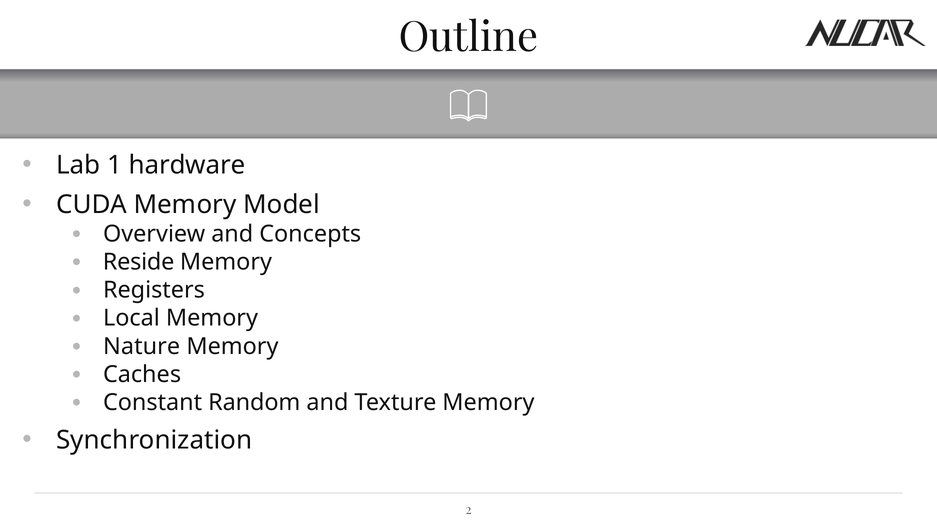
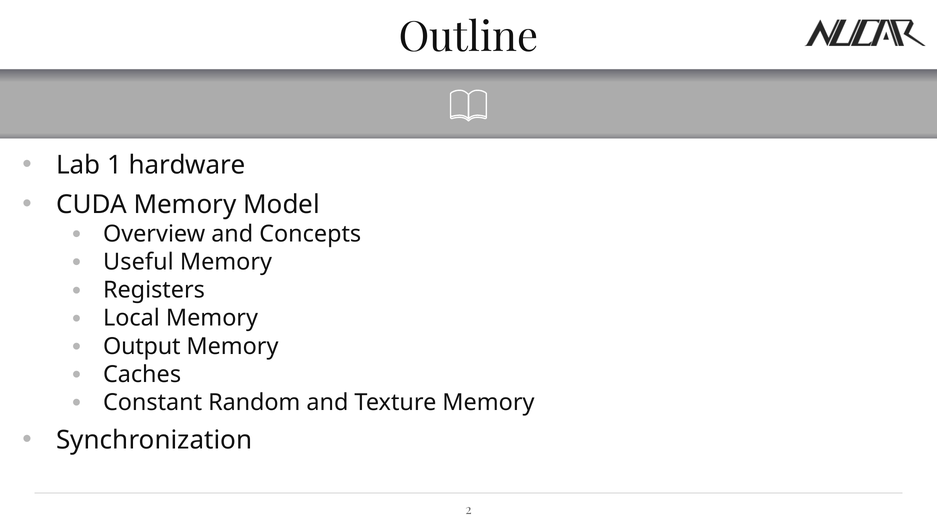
Reside: Reside -> Useful
Nature: Nature -> Output
